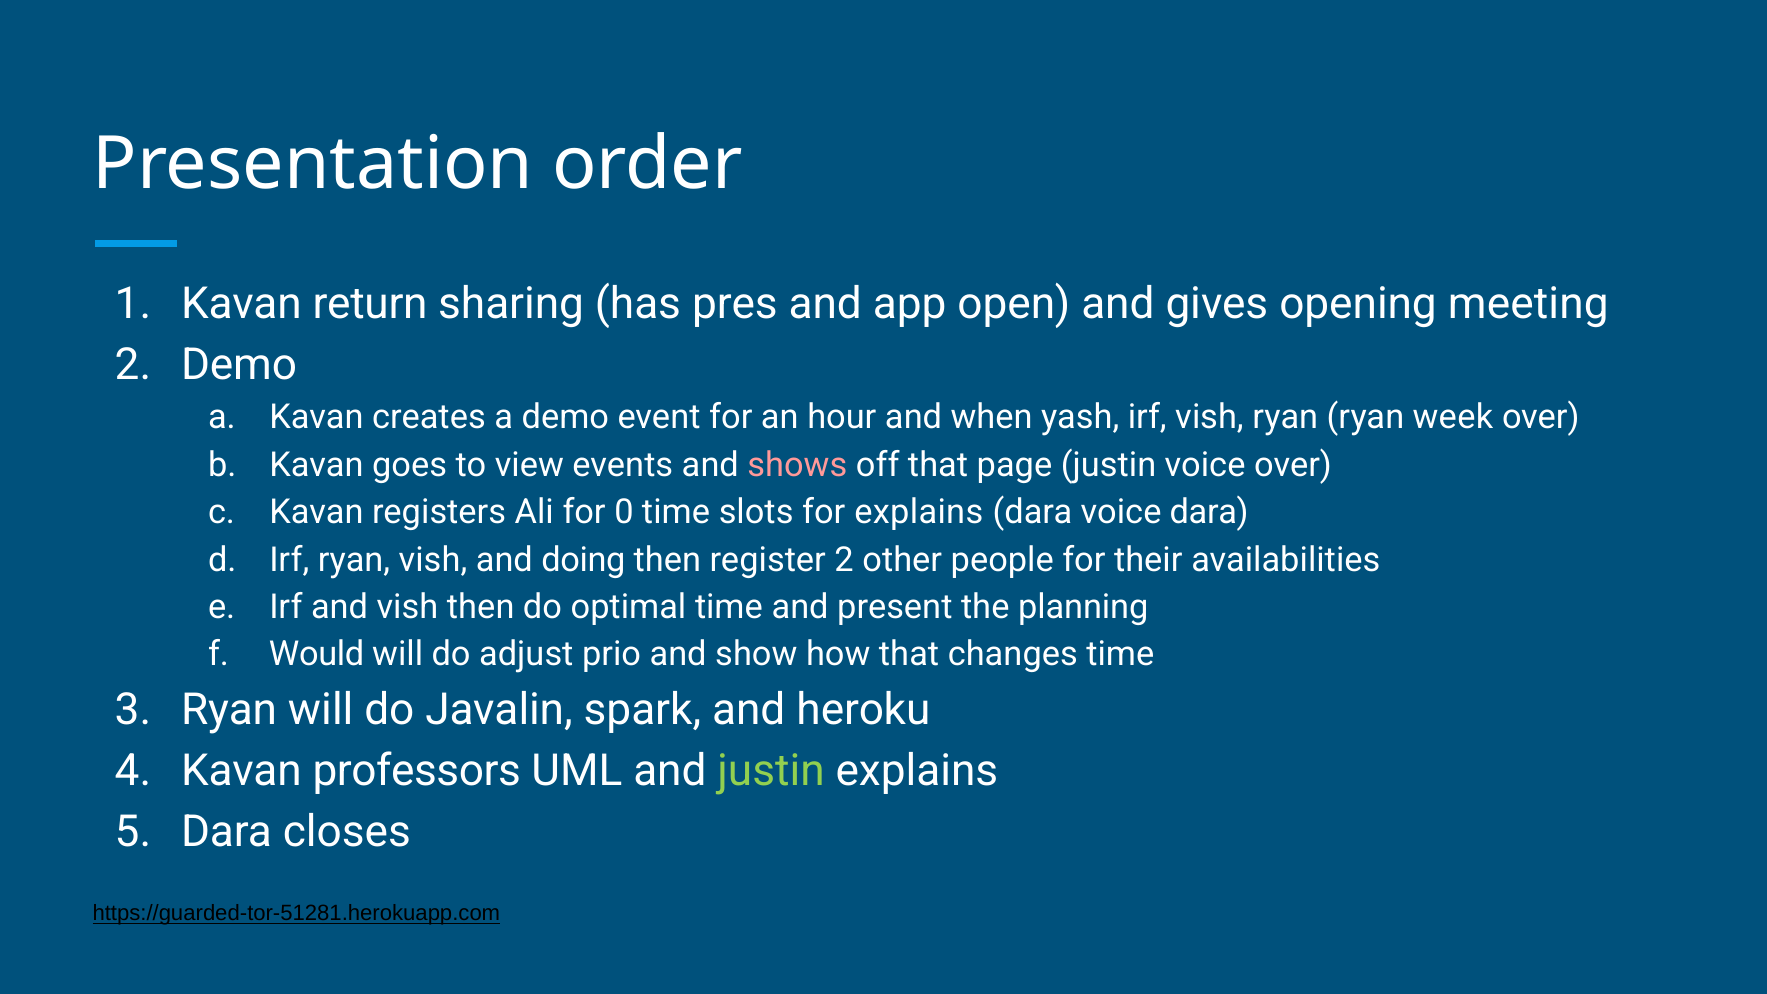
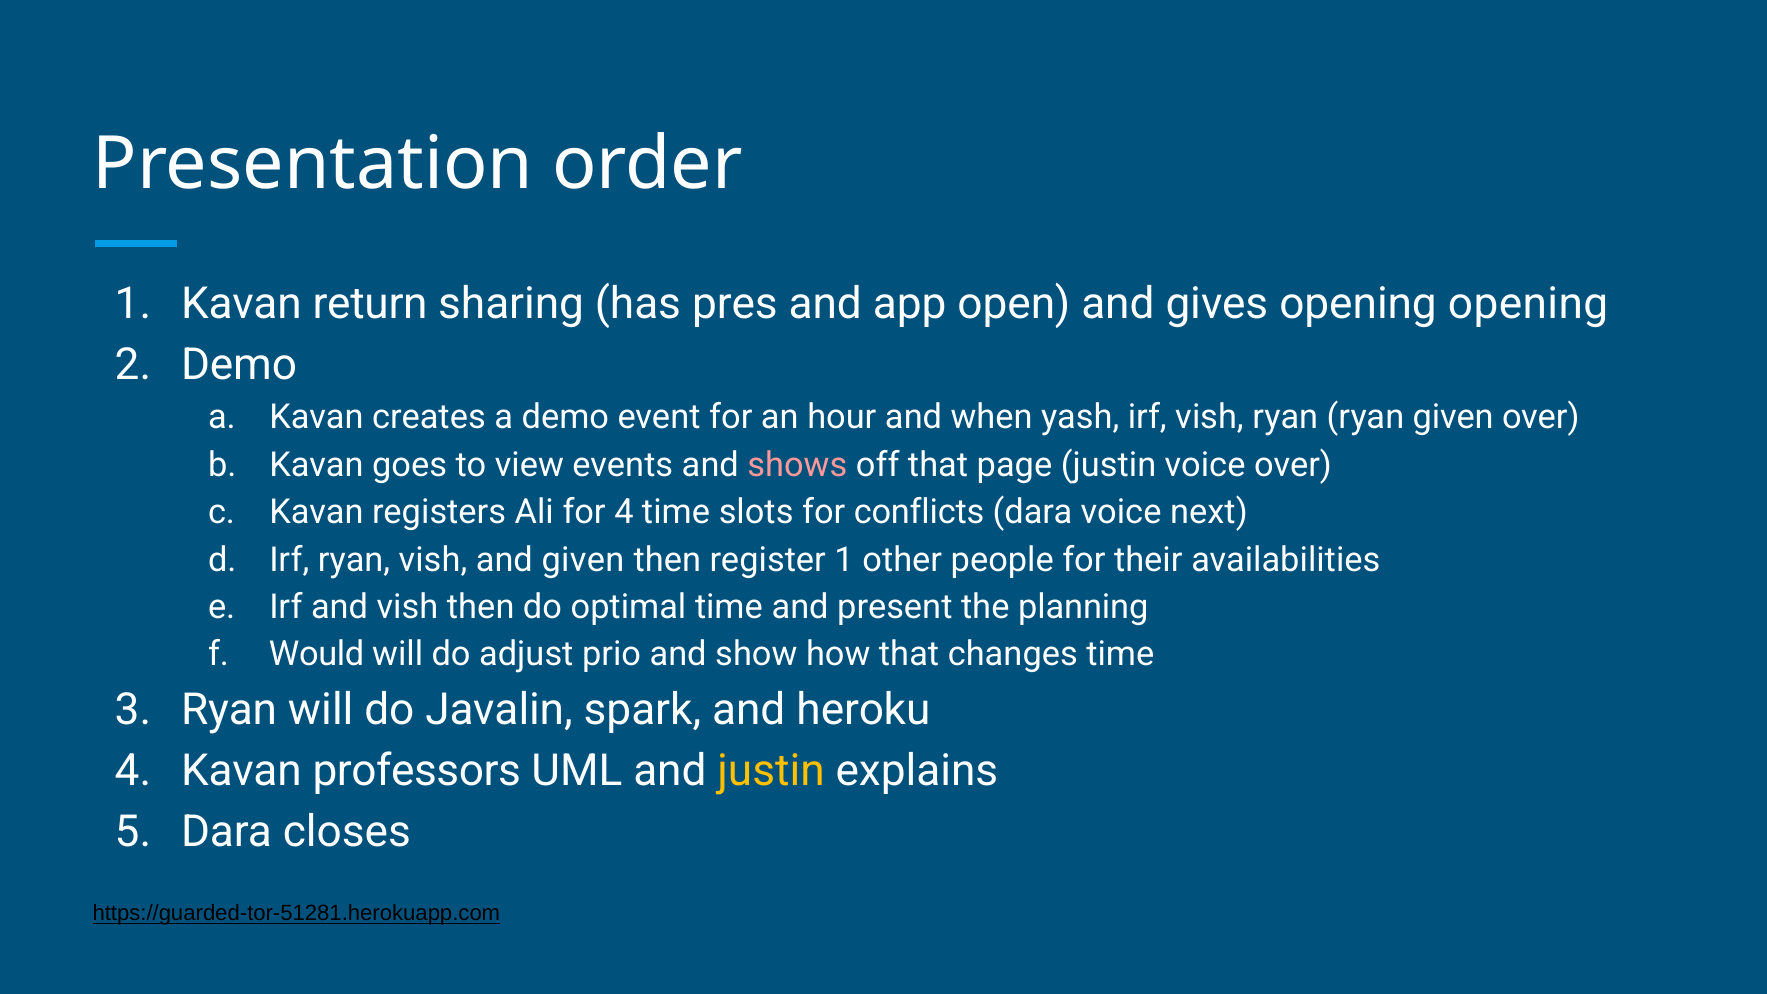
opening meeting: meeting -> opening
ryan week: week -> given
for 0: 0 -> 4
for explains: explains -> conflicts
voice dara: dara -> next
and doing: doing -> given
register 2: 2 -> 1
justin at (771, 771) colour: light green -> yellow
